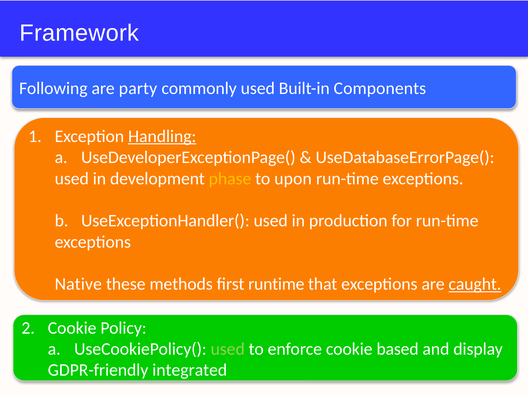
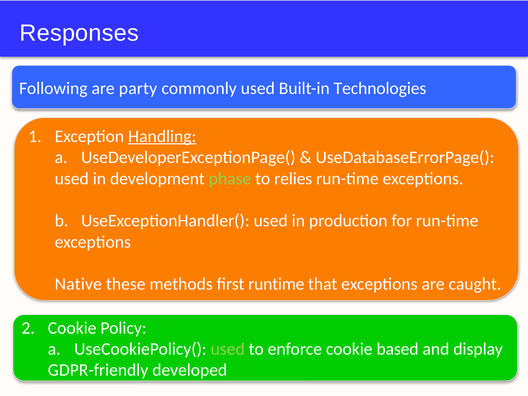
Framework: Framework -> Responses
Components: Components -> Technologies
phase colour: yellow -> light green
upon: upon -> relies
caught underline: present -> none
integrated: integrated -> developed
